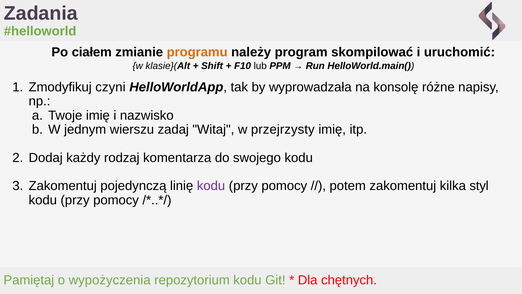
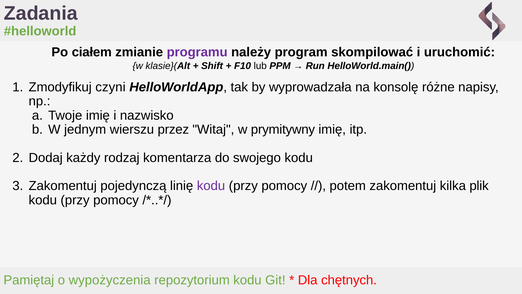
programu colour: orange -> purple
zadaj: zadaj -> przez
przejrzysty: przejrzysty -> prymitywny
styl: styl -> plik
